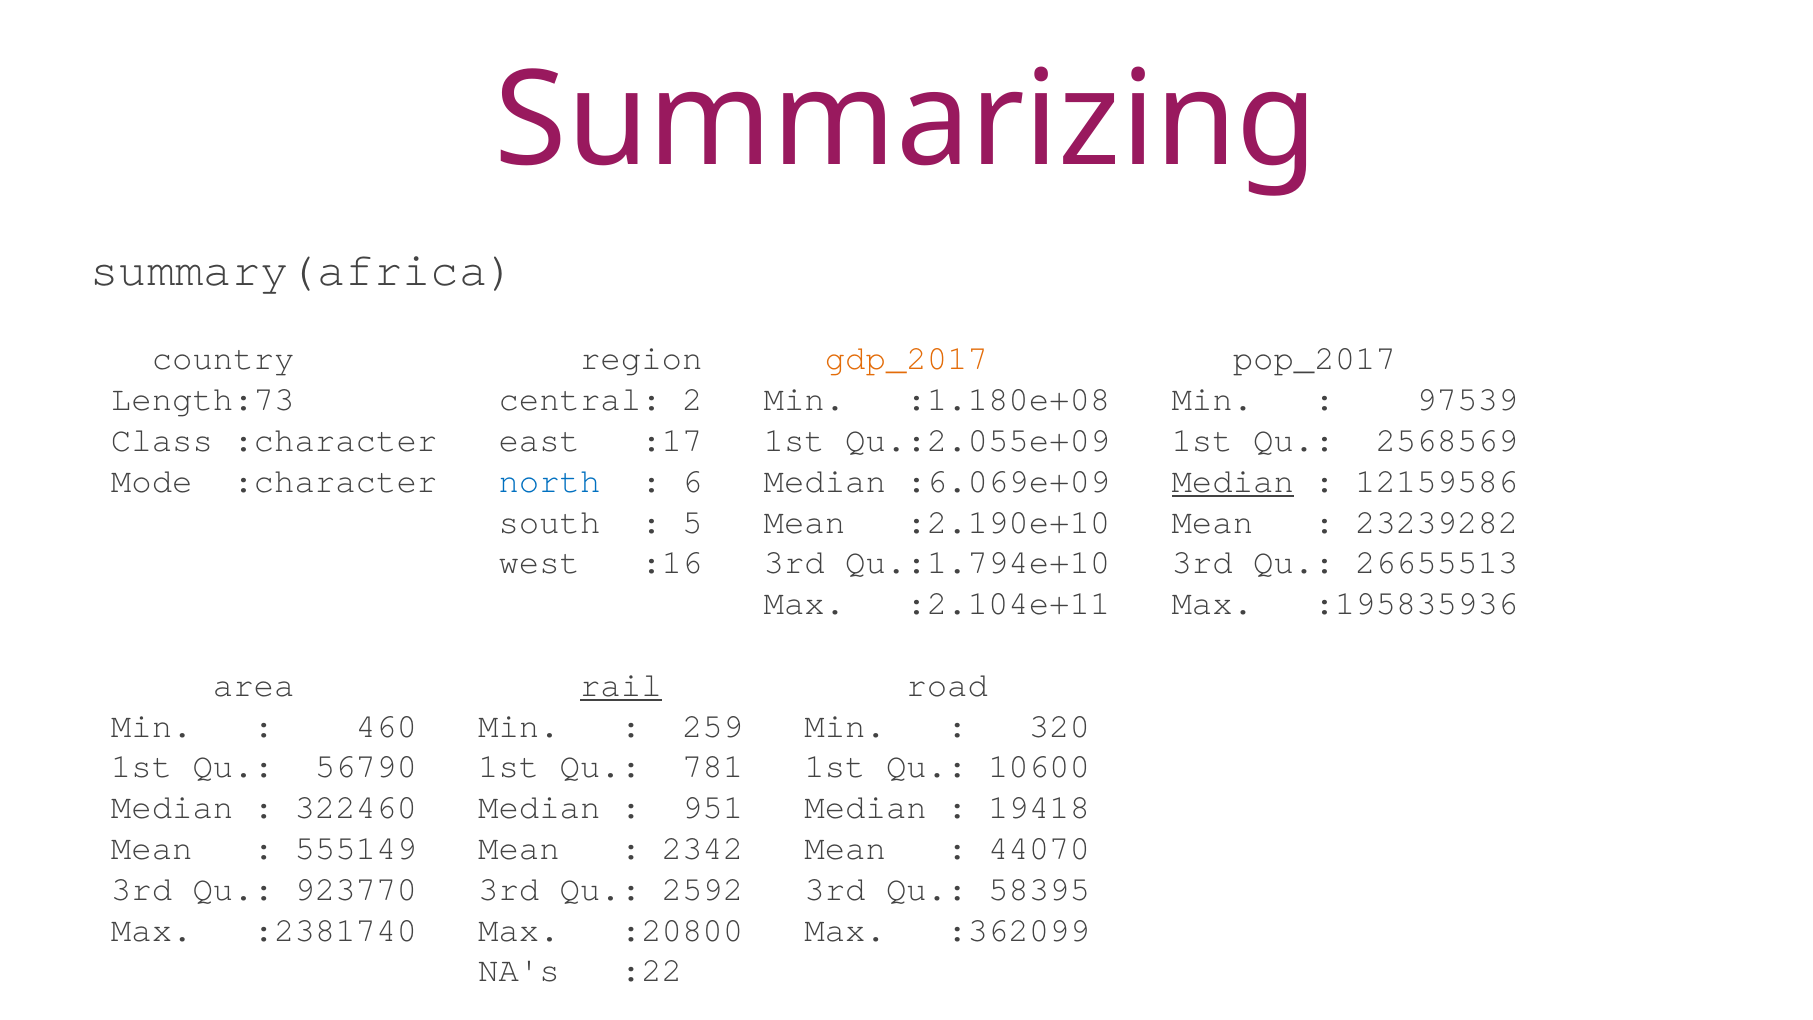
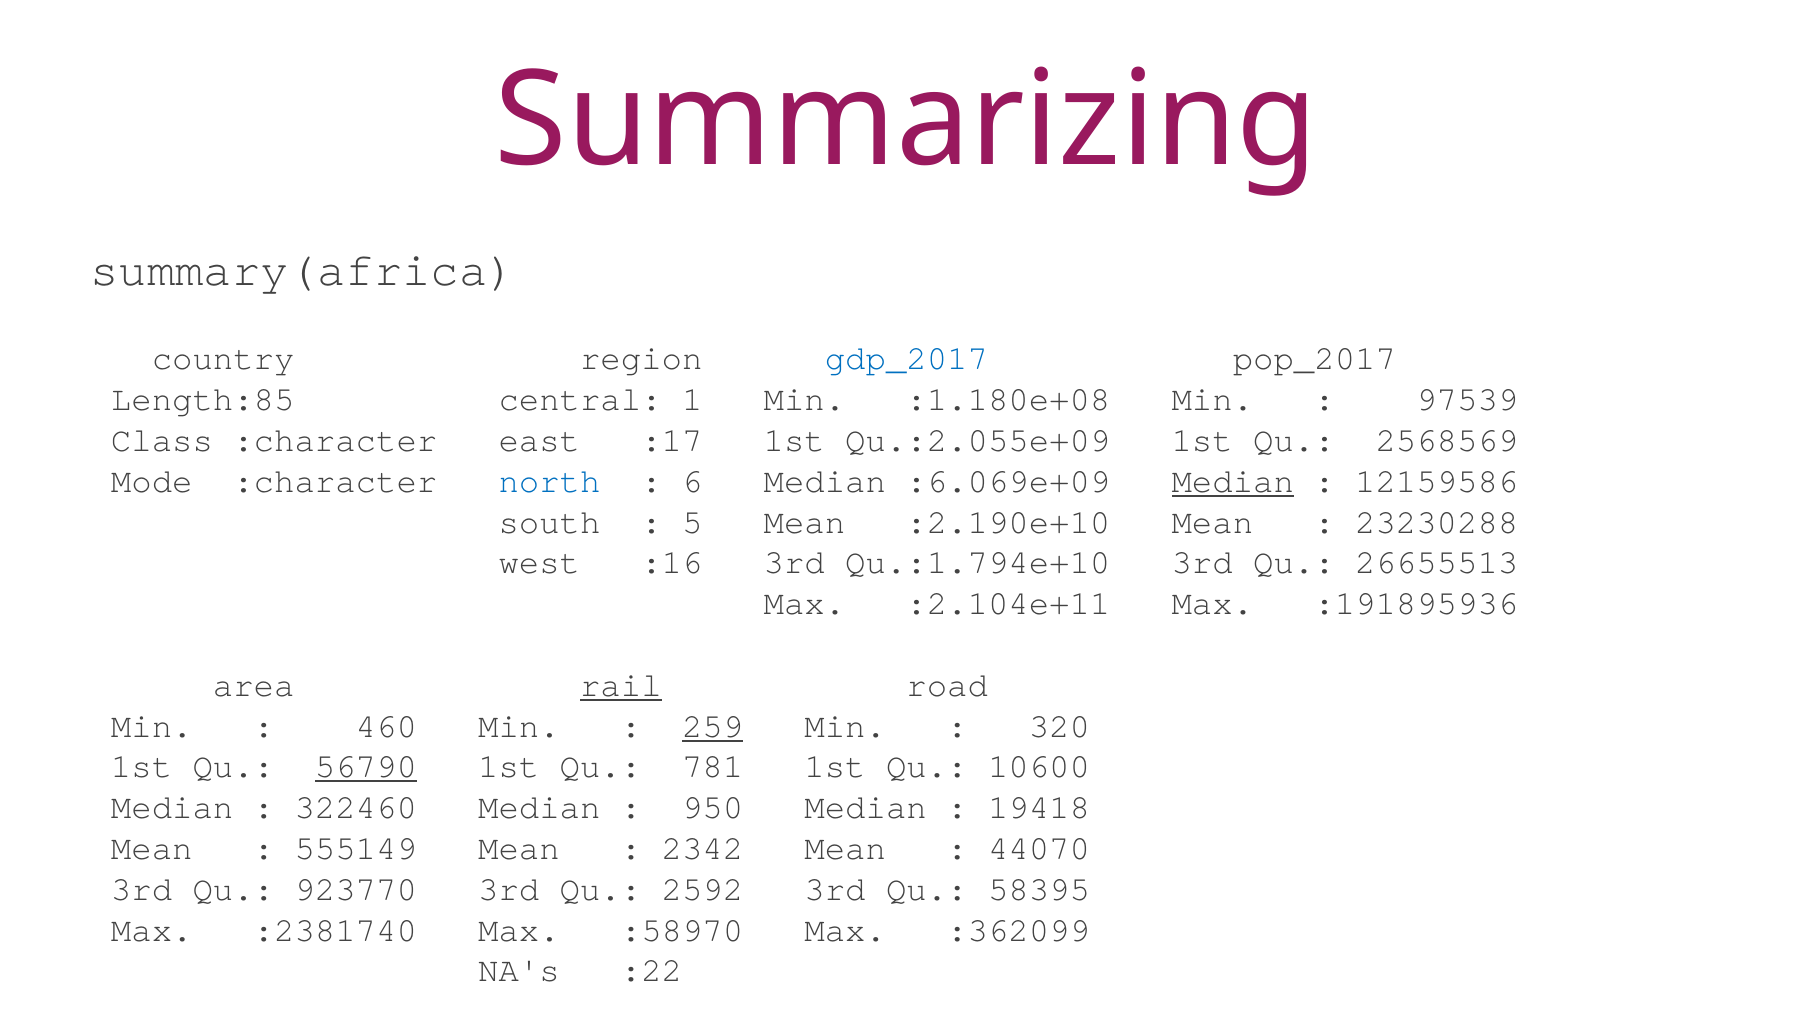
gdp_2017 colour: orange -> blue
Length:73: Length:73 -> Length:85
2: 2 -> 1
23239282: 23239282 -> 23230288
:195835936: :195835936 -> :191895936
259 underline: none -> present
56790 underline: none -> present
951: 951 -> 950
:20800: :20800 -> :58970
